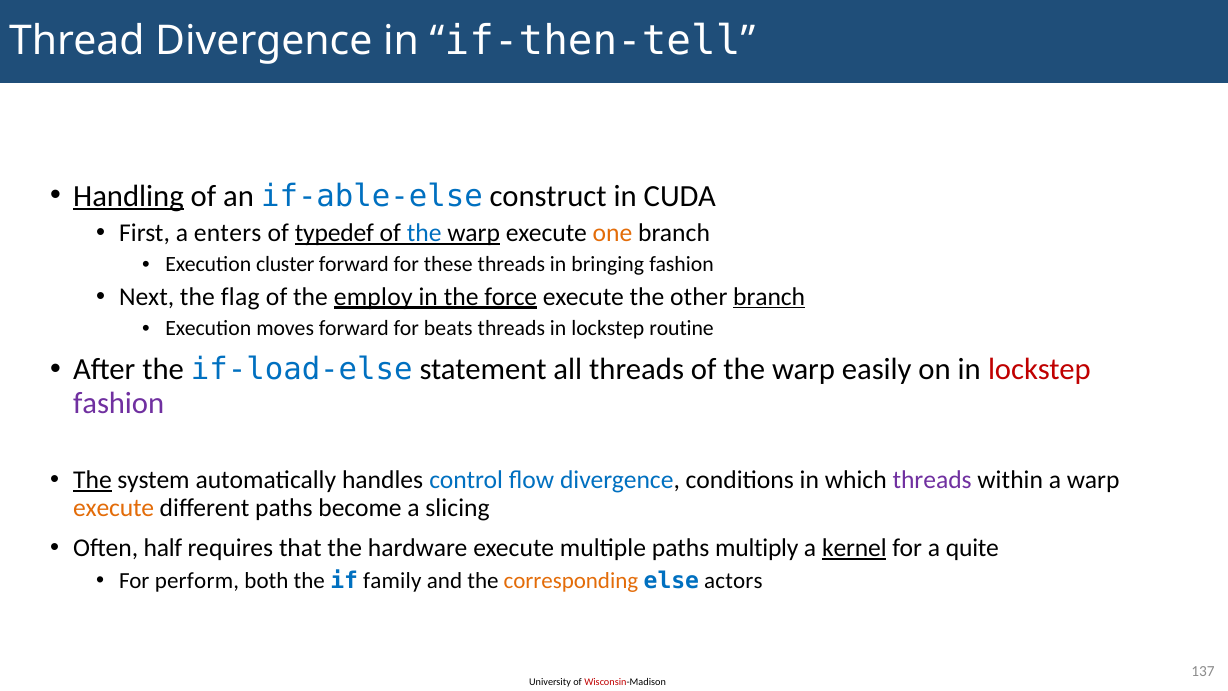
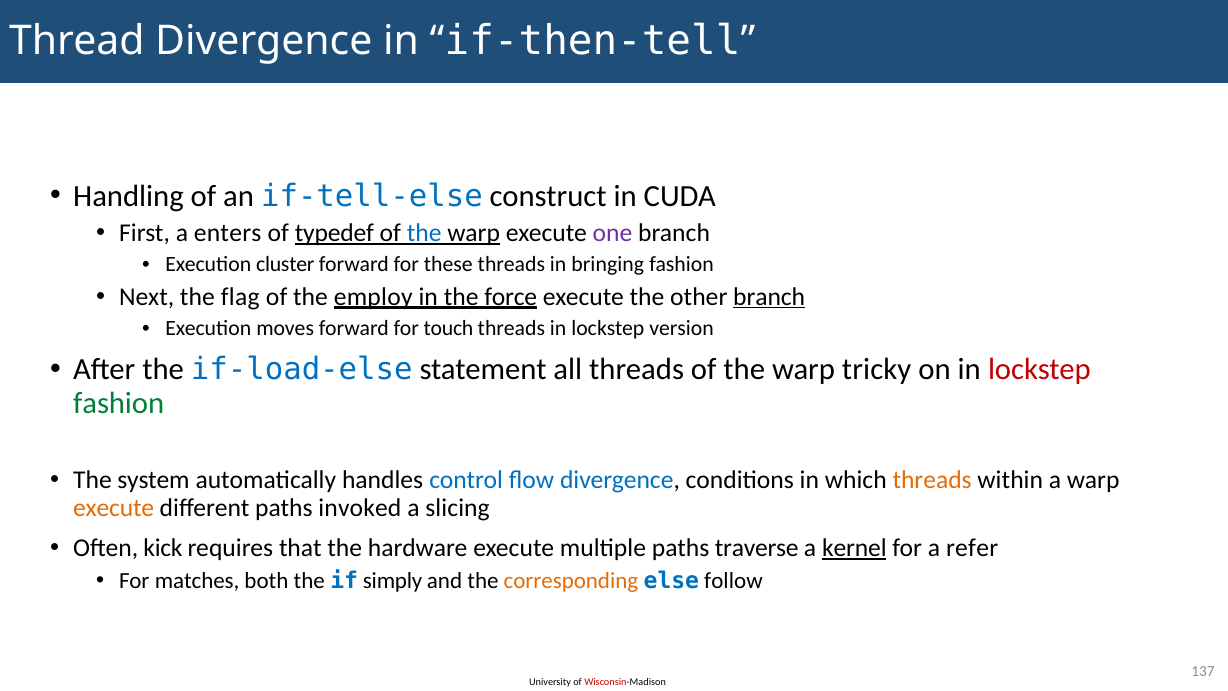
Handling underline: present -> none
if-able-else: if-able-else -> if-tell-else
one colour: orange -> purple
beats: beats -> touch
routine: routine -> version
easily: easily -> tricky
fashion at (119, 403) colour: purple -> green
The at (92, 480) underline: present -> none
threads at (932, 480) colour: purple -> orange
become: become -> invoked
half: half -> kick
multiply: multiply -> traverse
quite: quite -> refer
perform: perform -> matches
family: family -> simply
actors: actors -> follow
